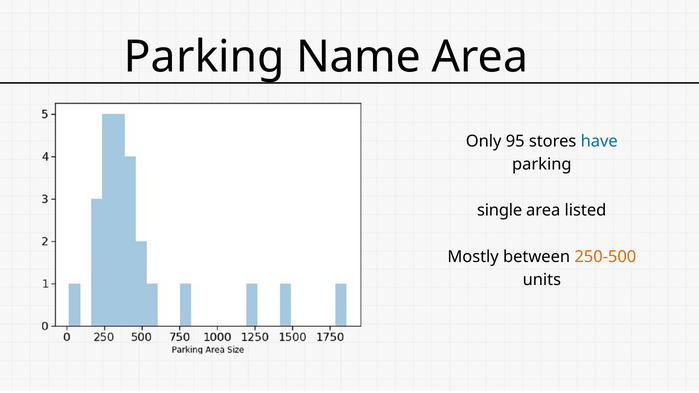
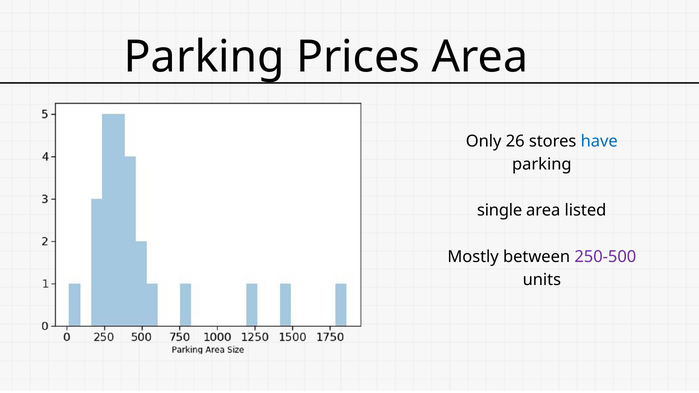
Name: Name -> Prices
95: 95 -> 26
250-500 colour: orange -> purple
